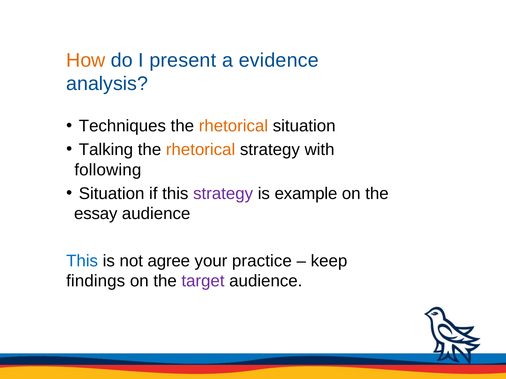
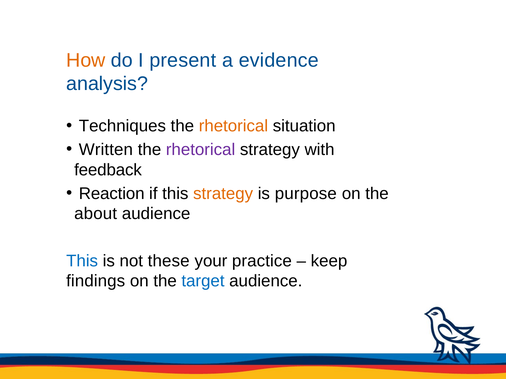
Talking: Talking -> Written
rhetorical at (201, 150) colour: orange -> purple
following: following -> feedback
Situation at (112, 194): Situation -> Reaction
strategy at (223, 194) colour: purple -> orange
example: example -> purpose
essay: essay -> about
agree: agree -> these
target colour: purple -> blue
